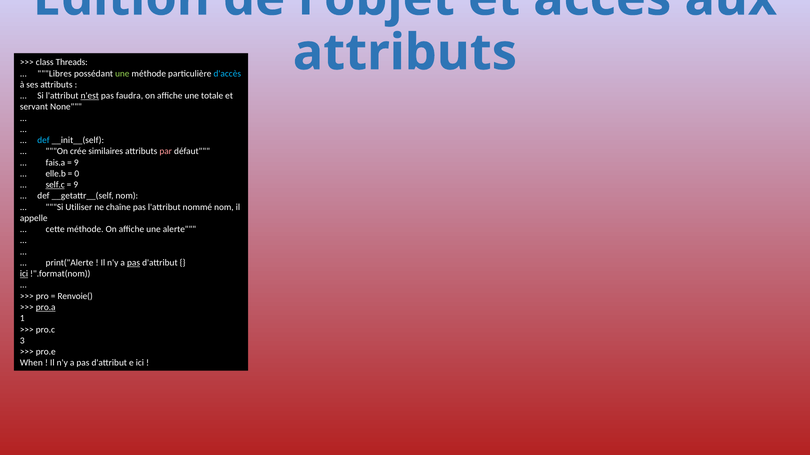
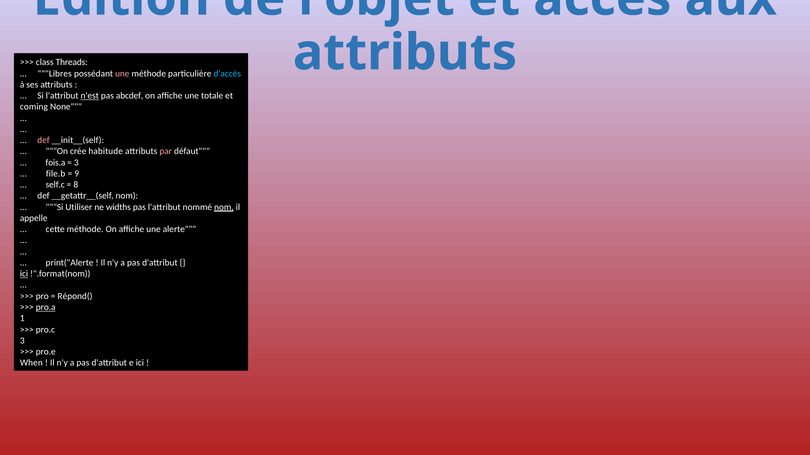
une at (122, 74) colour: light green -> pink
faudra: faudra -> abcdef
servant: servant -> coming
def at (43, 140) colour: light blue -> pink
similaires: similaires -> habitude
fais.a: fais.a -> fois.a
9 at (76, 163): 9 -> 3
elle.b: elle.b -> file.b
0: 0 -> 9
self.c underline: present -> none
9 at (76, 185): 9 -> 8
chaîne: chaîne -> widths
nom at (224, 207) underline: none -> present
pas at (134, 263) underline: present -> none
Renvoie(: Renvoie( -> Répond(
